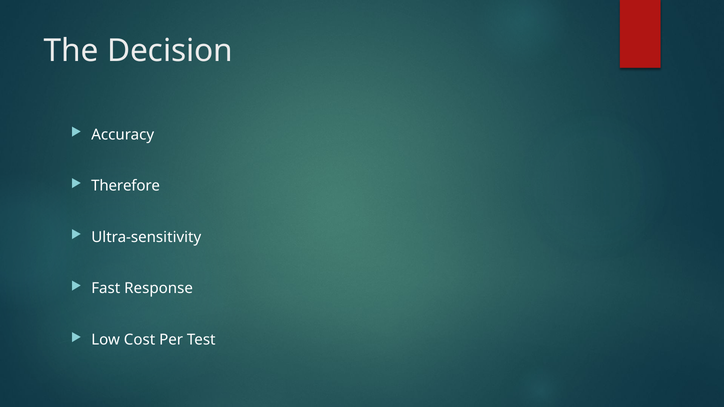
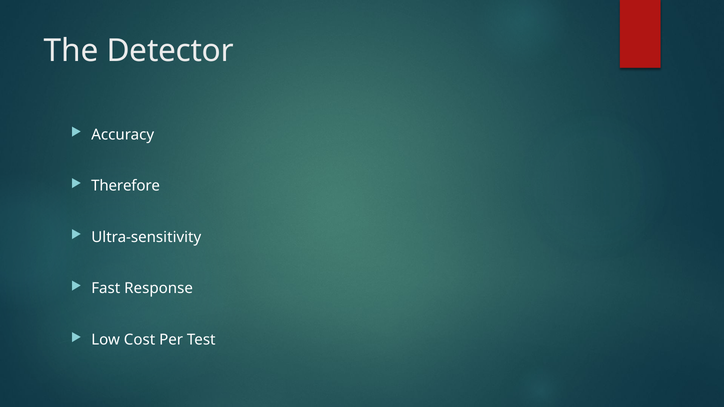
Decision: Decision -> Detector
